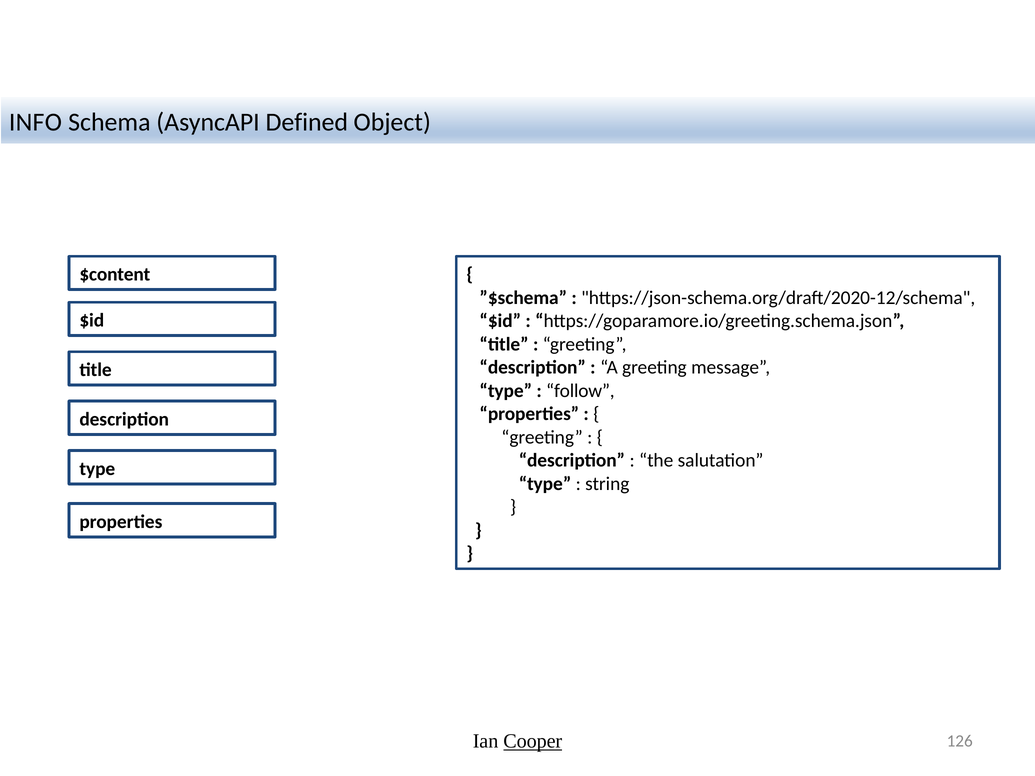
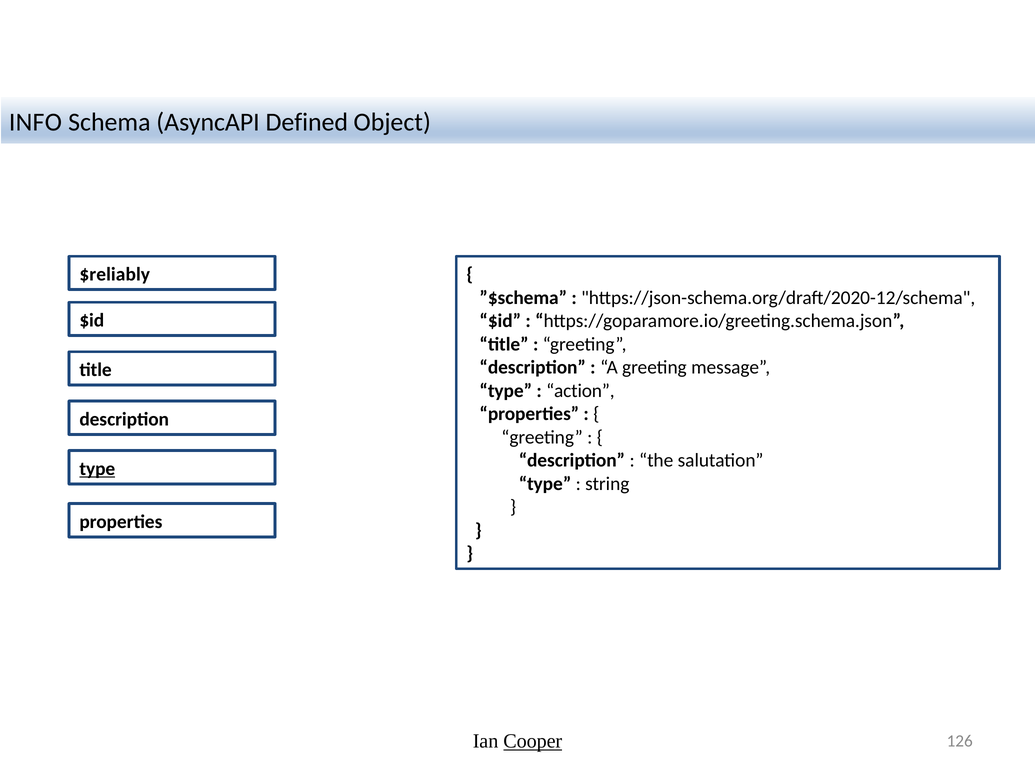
$content: $content -> $reliably
follow: follow -> action
type at (97, 469) underline: none -> present
